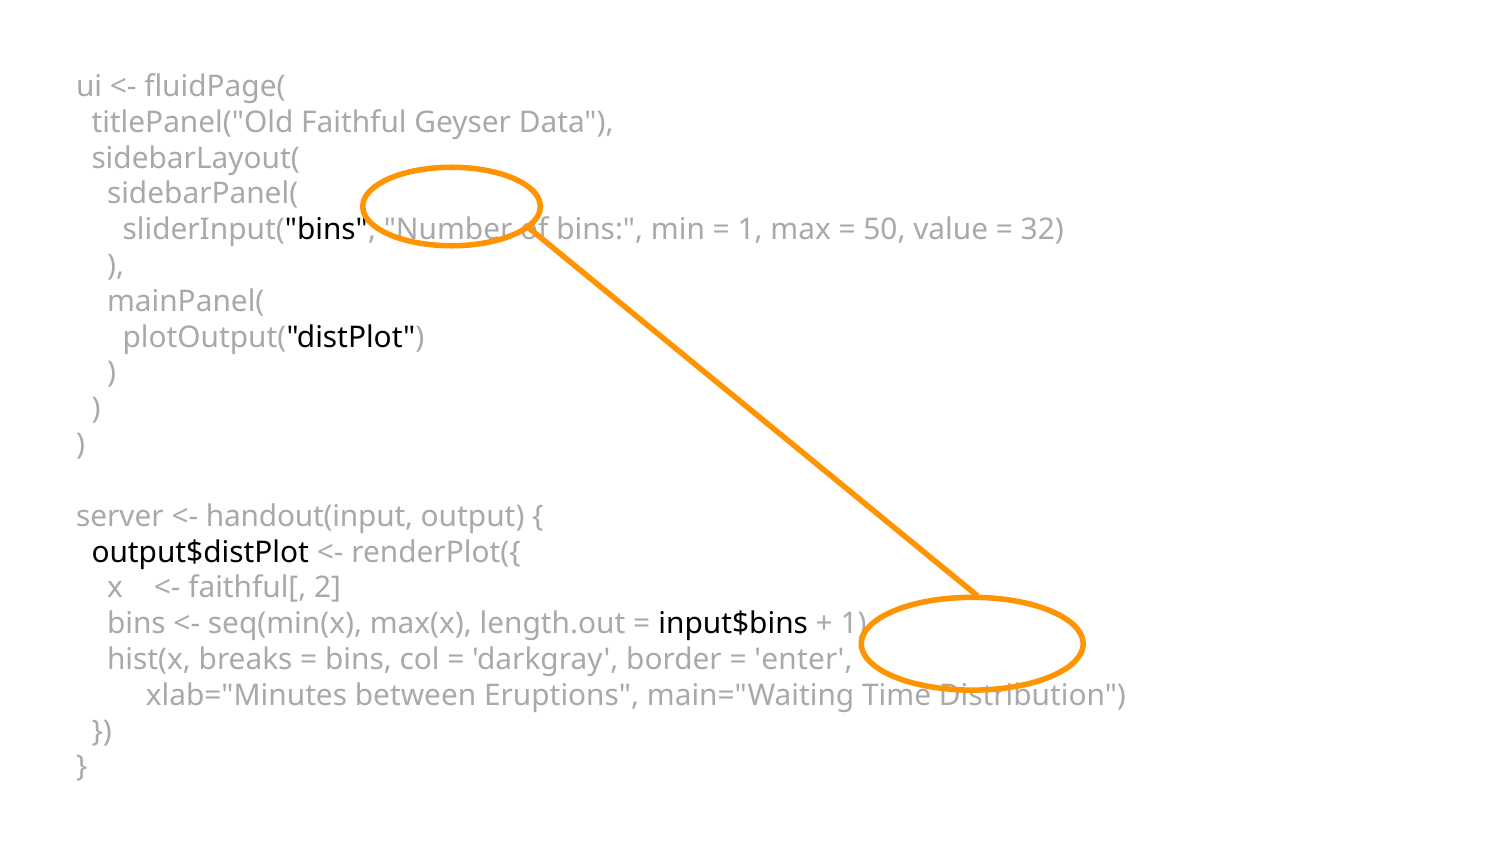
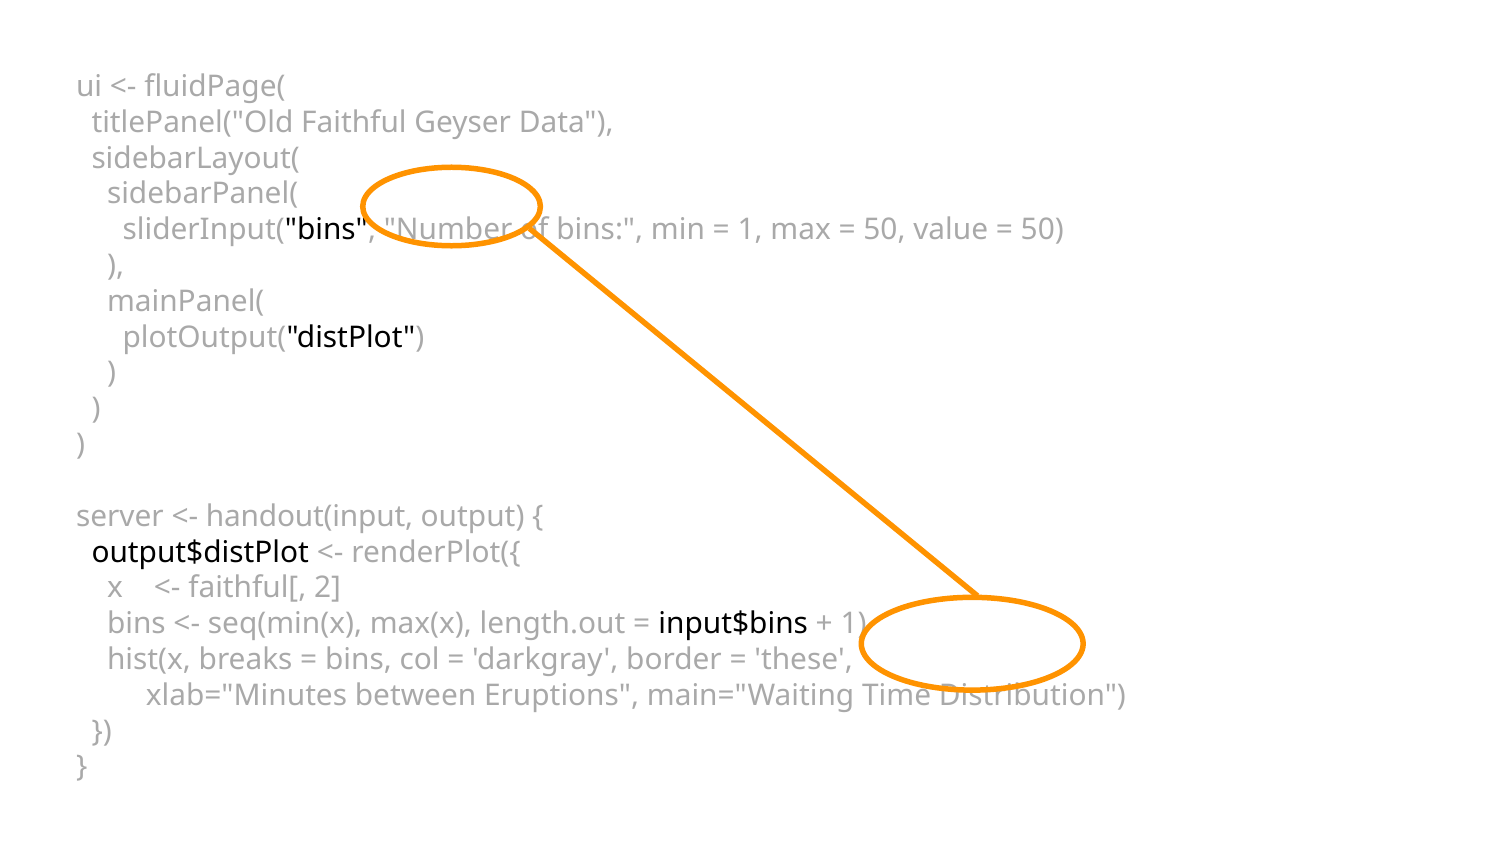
32 at (1042, 230): 32 -> 50
enter: enter -> these
